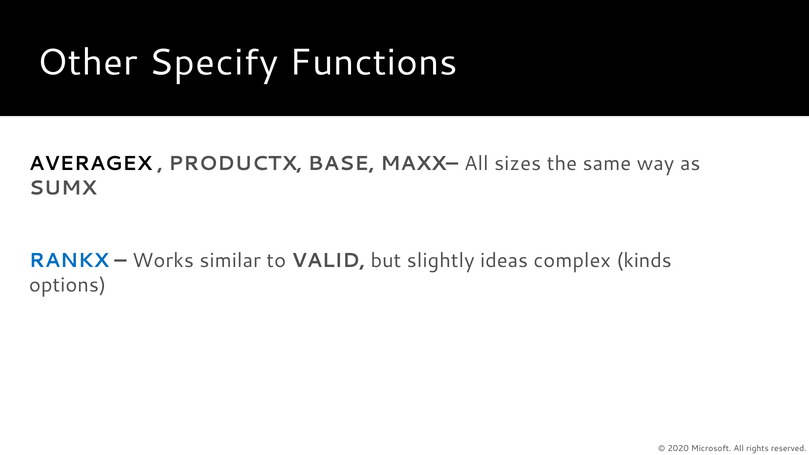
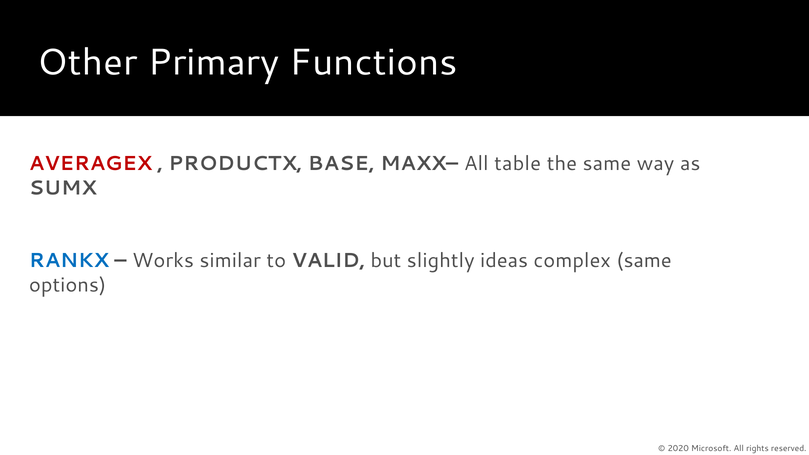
Specify: Specify -> Primary
AVERAGEX colour: black -> red
sizes: sizes -> table
complex kinds: kinds -> same
